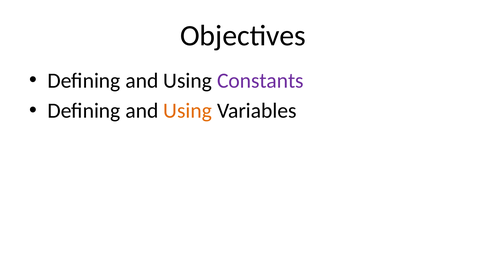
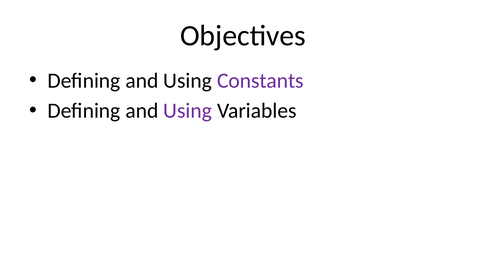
Using at (188, 111) colour: orange -> purple
